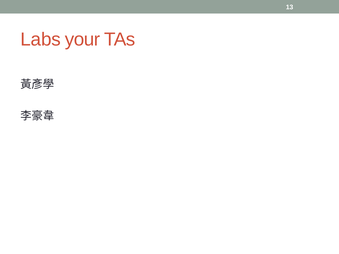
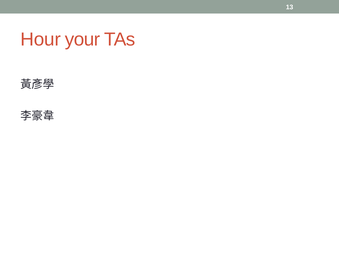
Labs: Labs -> Hour
